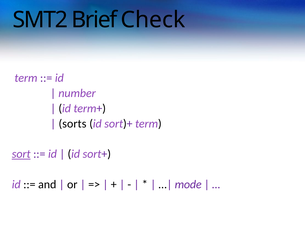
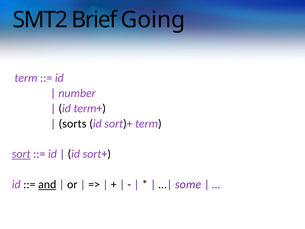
Check: Check -> Going
and underline: none -> present
mode: mode -> some
